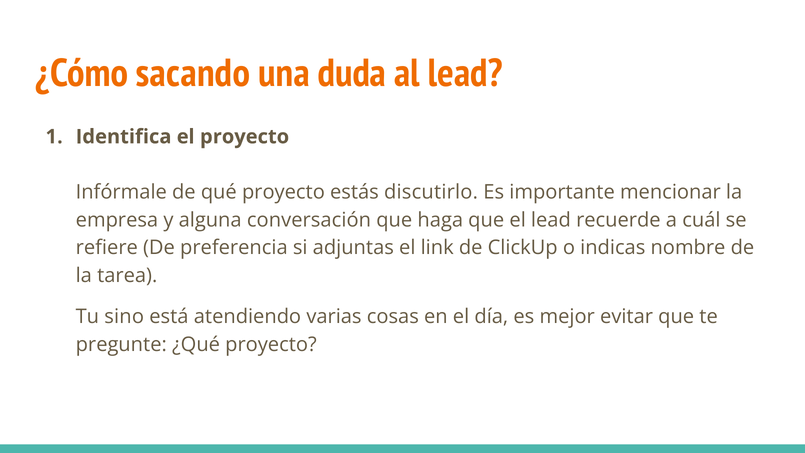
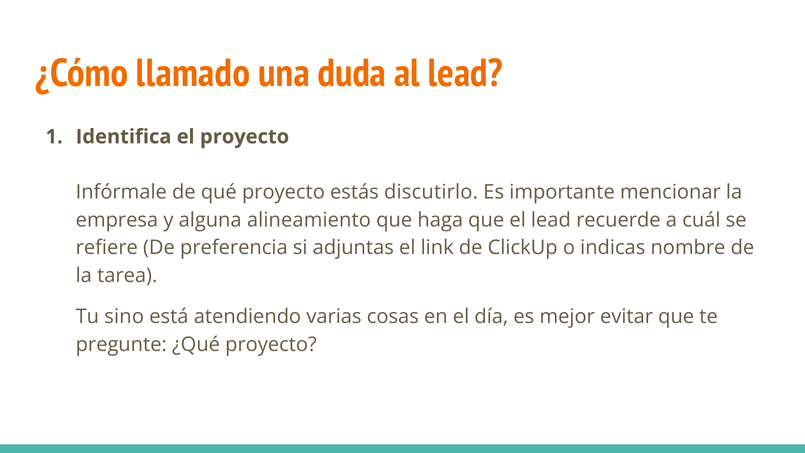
sacando: sacando -> llamado
conversación: conversación -> alineamiento
